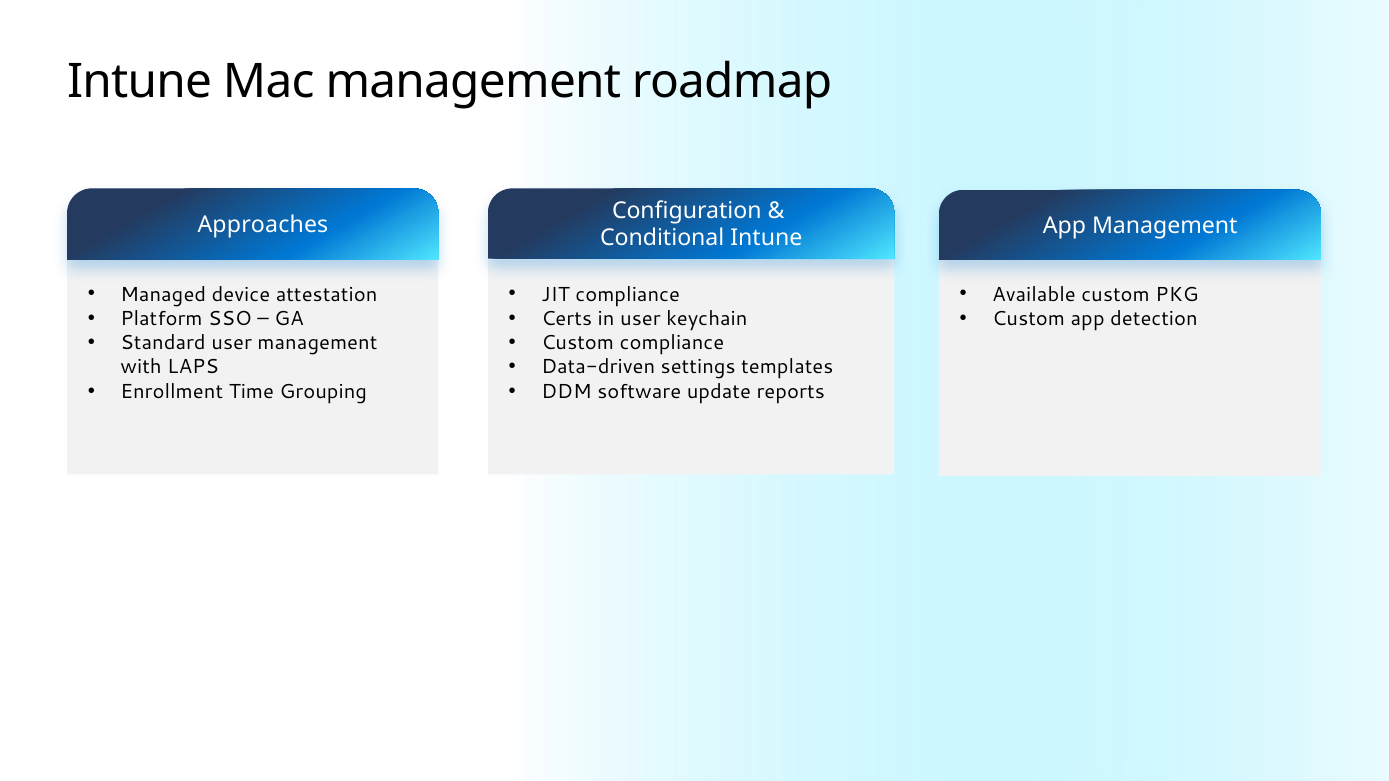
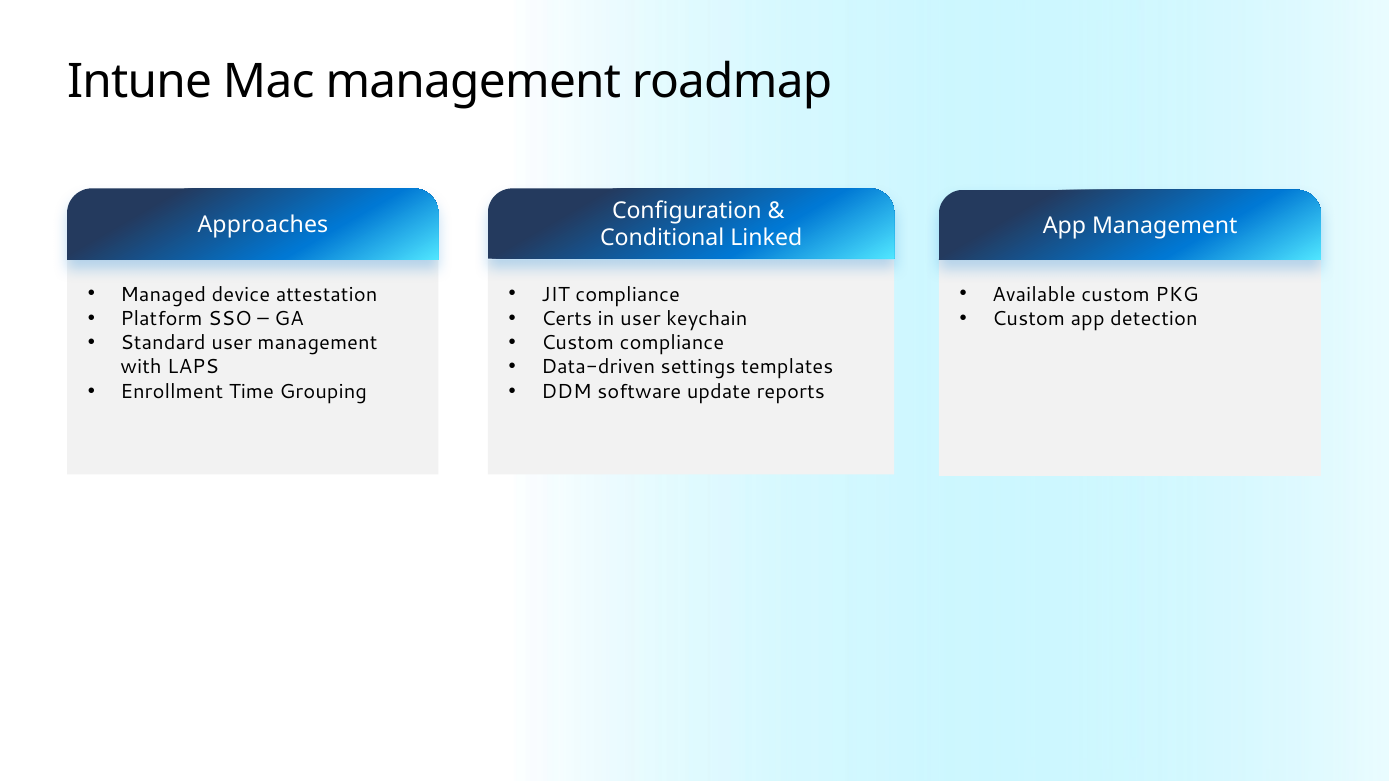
Conditional Intune: Intune -> Linked
